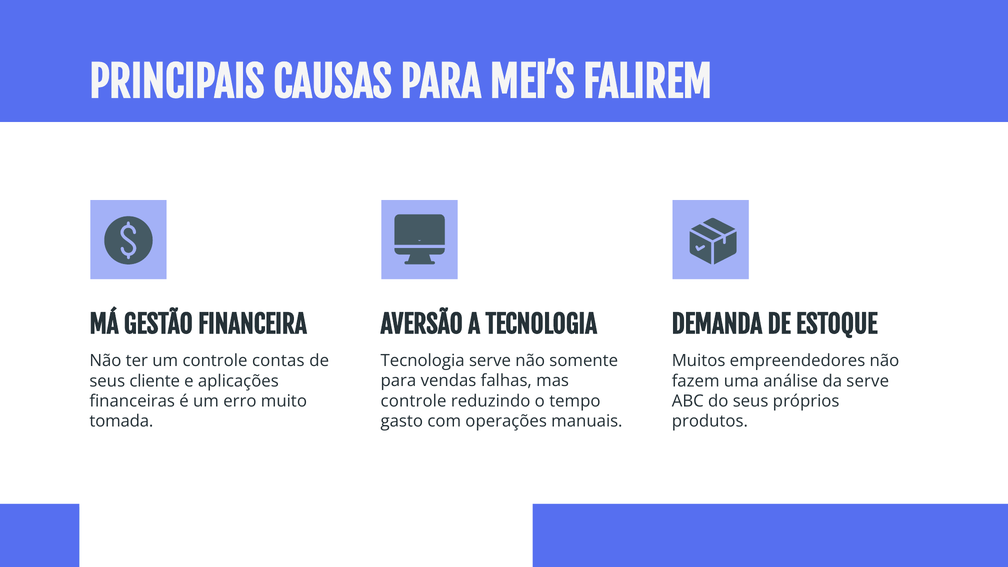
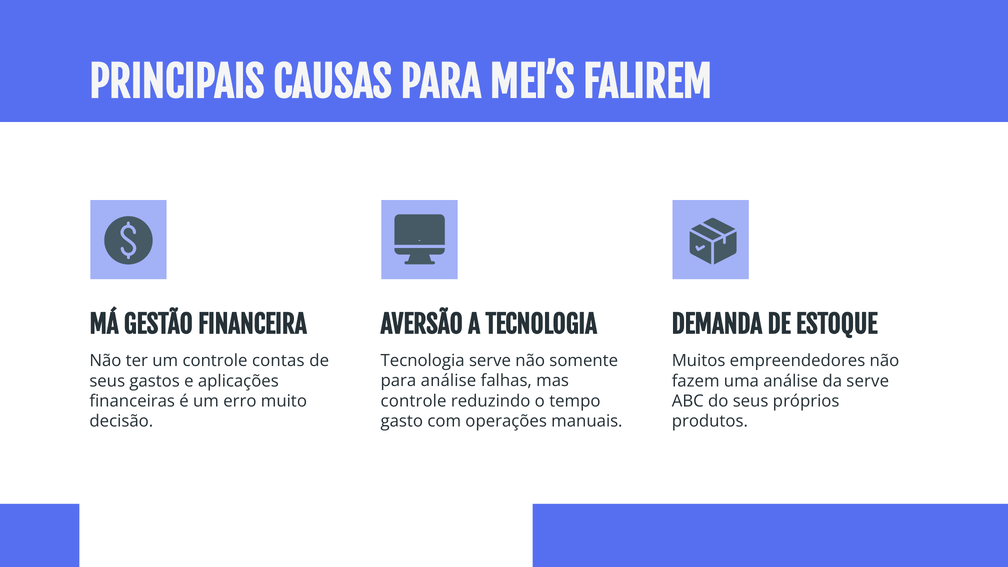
para vendas: vendas -> análise
cliente: cliente -> gastos
tomada: tomada -> decisão
